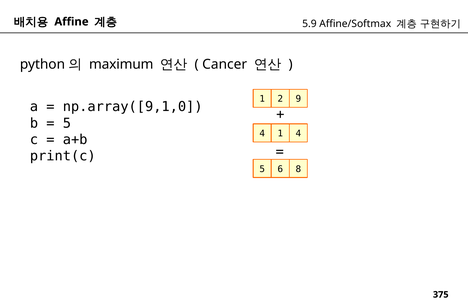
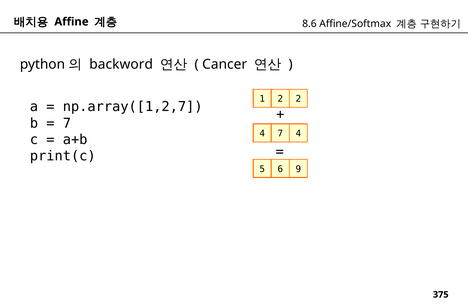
5.9: 5.9 -> 8.6
maximum: maximum -> backword
2 9: 9 -> 2
np.array([9,1,0: np.array([9,1,0 -> np.array([1,2,7
5 at (67, 123): 5 -> 7
4 1: 1 -> 7
8: 8 -> 9
